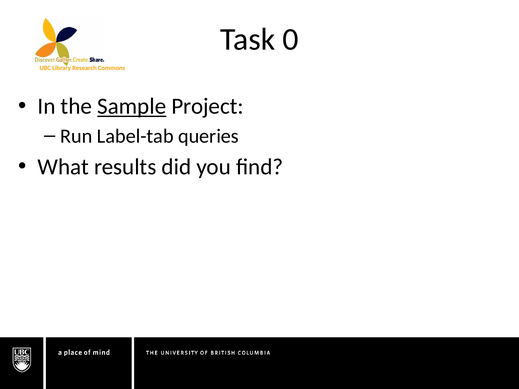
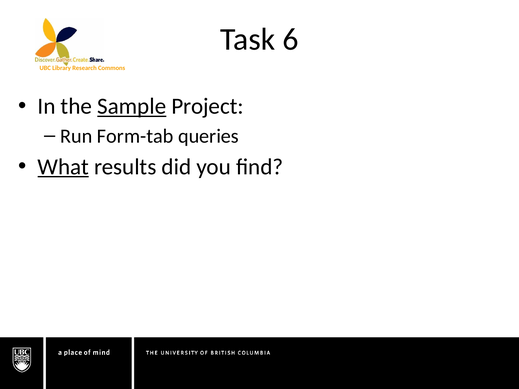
0: 0 -> 6
Label-tab: Label-tab -> Form-tab
What underline: none -> present
